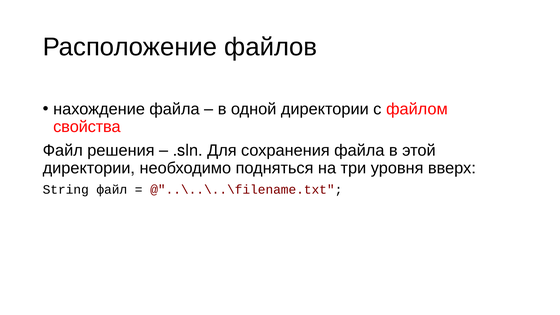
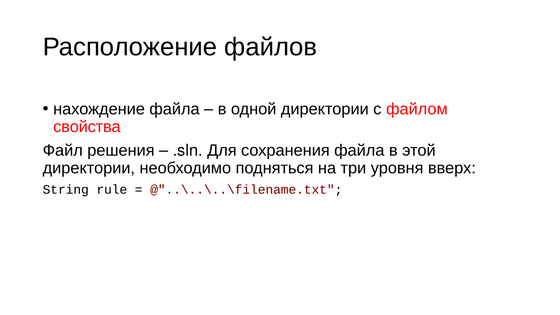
String файл: файл -> rule
